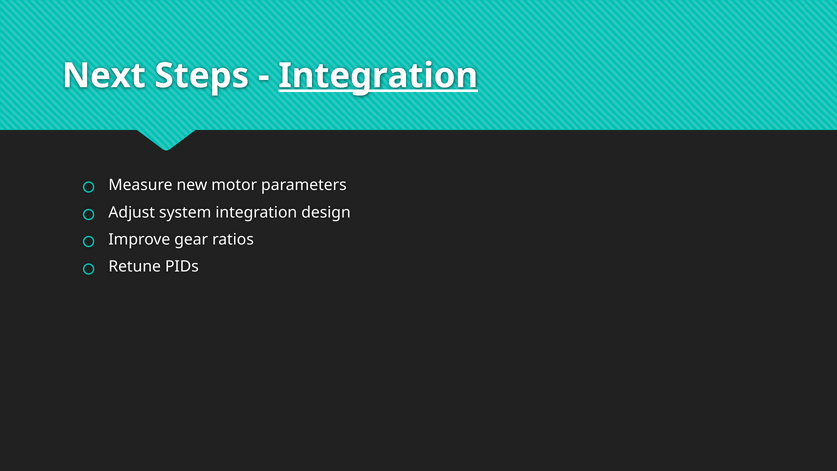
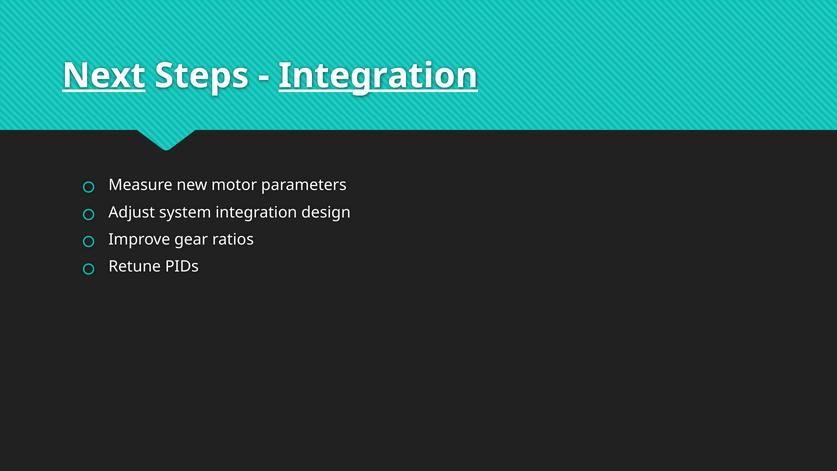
Next underline: none -> present
